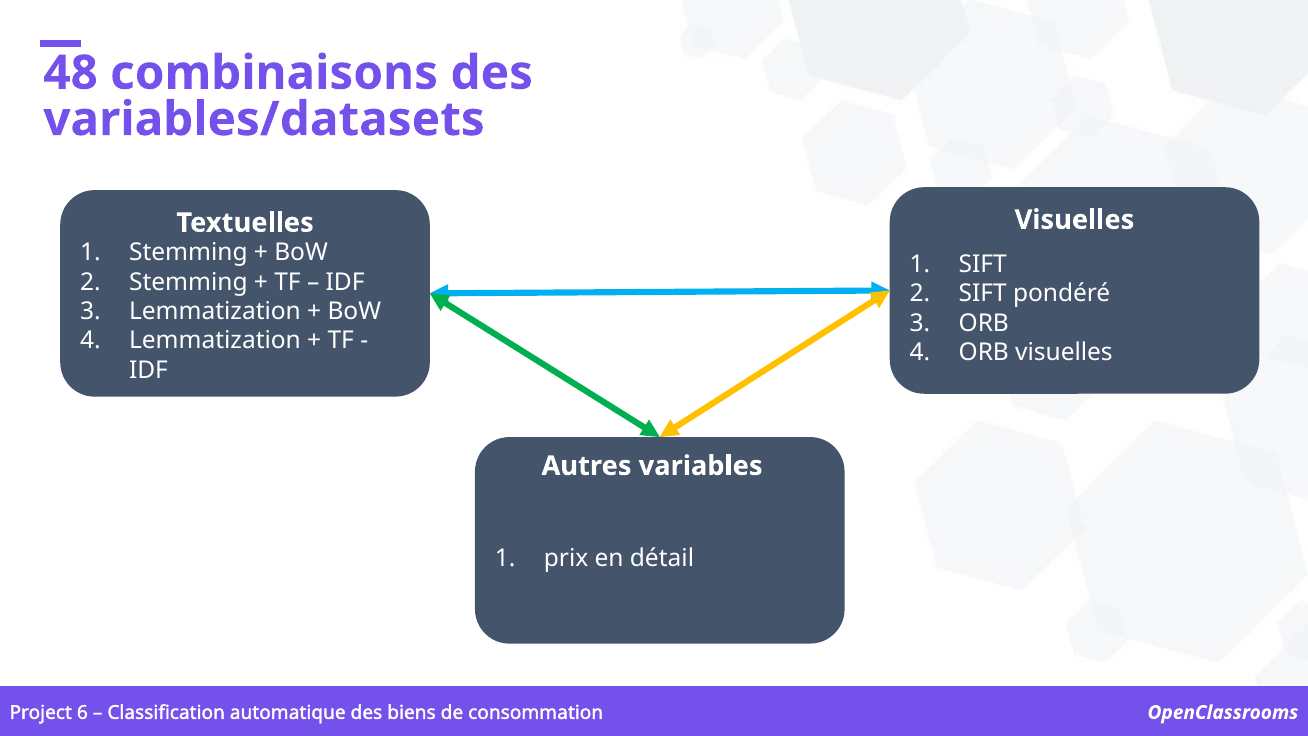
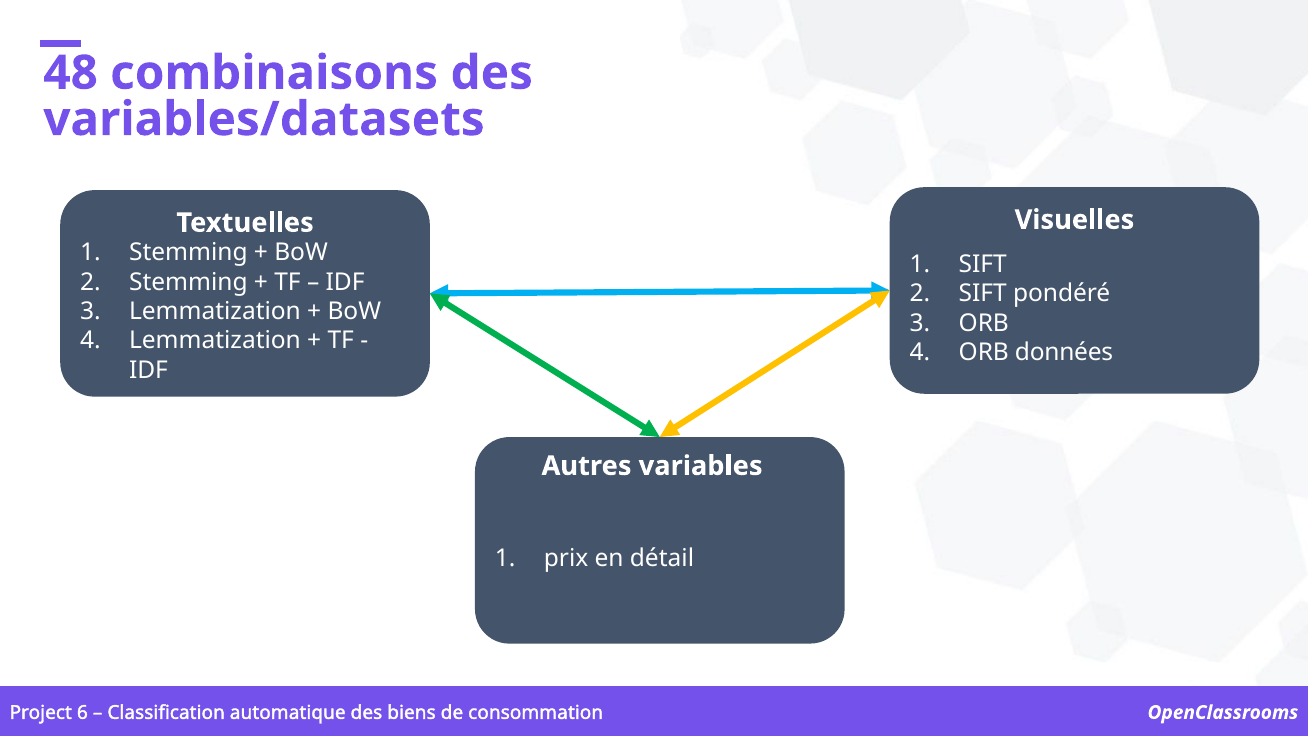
ORB visuelles: visuelles -> données
